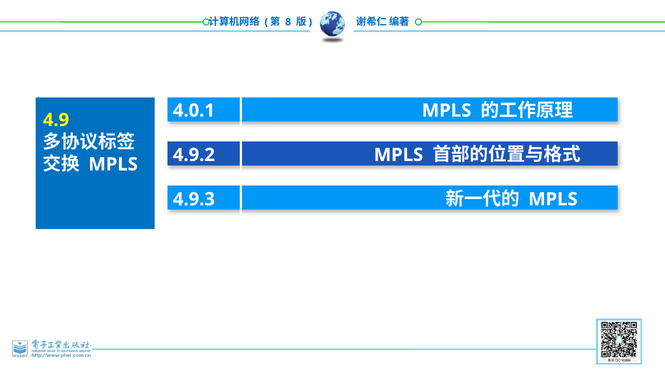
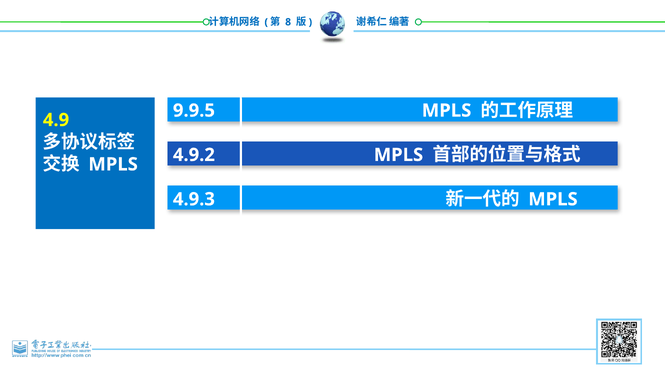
4.0.1: 4.0.1 -> 9.9.5
